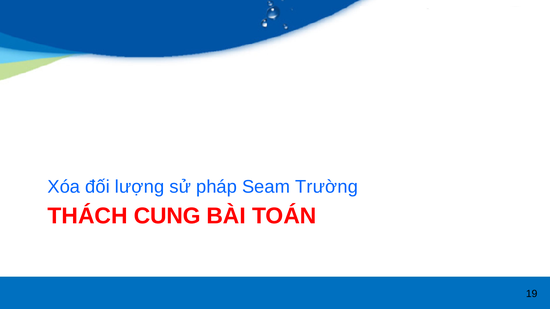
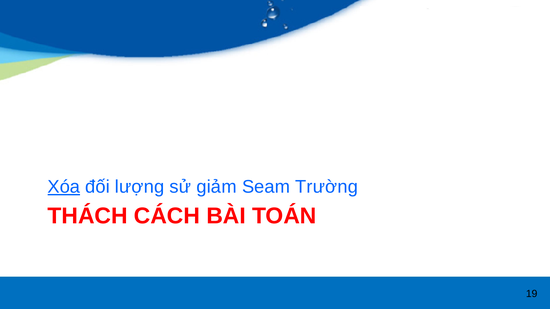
Xóa underline: none -> present
pháp: pháp -> giảm
CUNG: CUNG -> CÁCH
